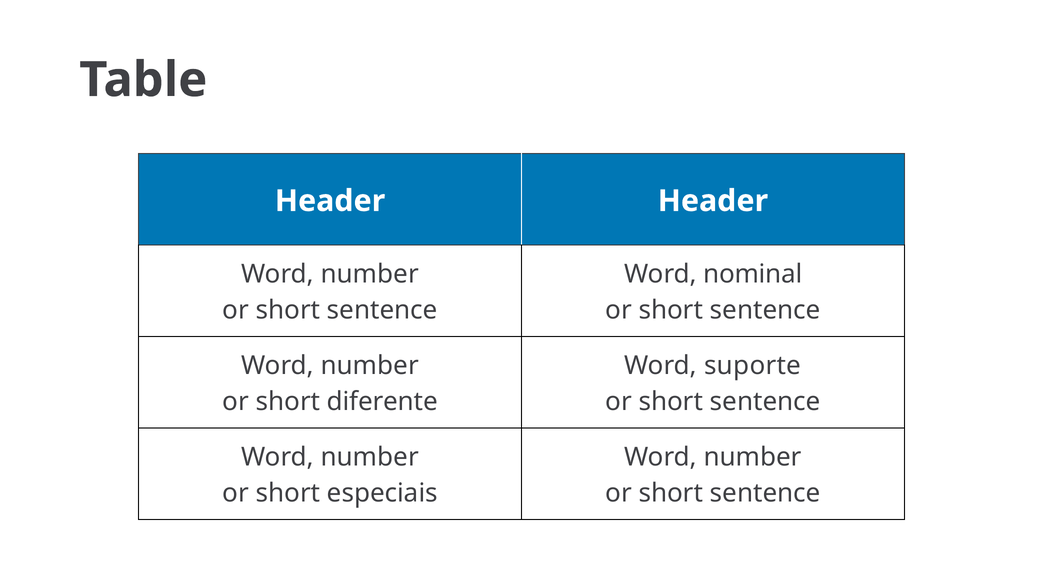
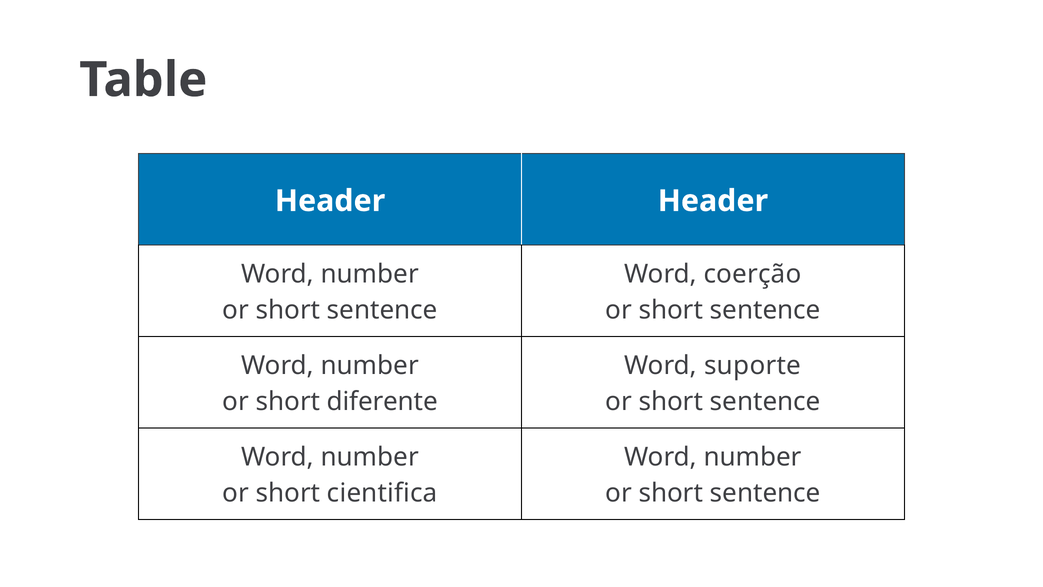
nominal: nominal -> coerção
especiais: especiais -> cientifica
